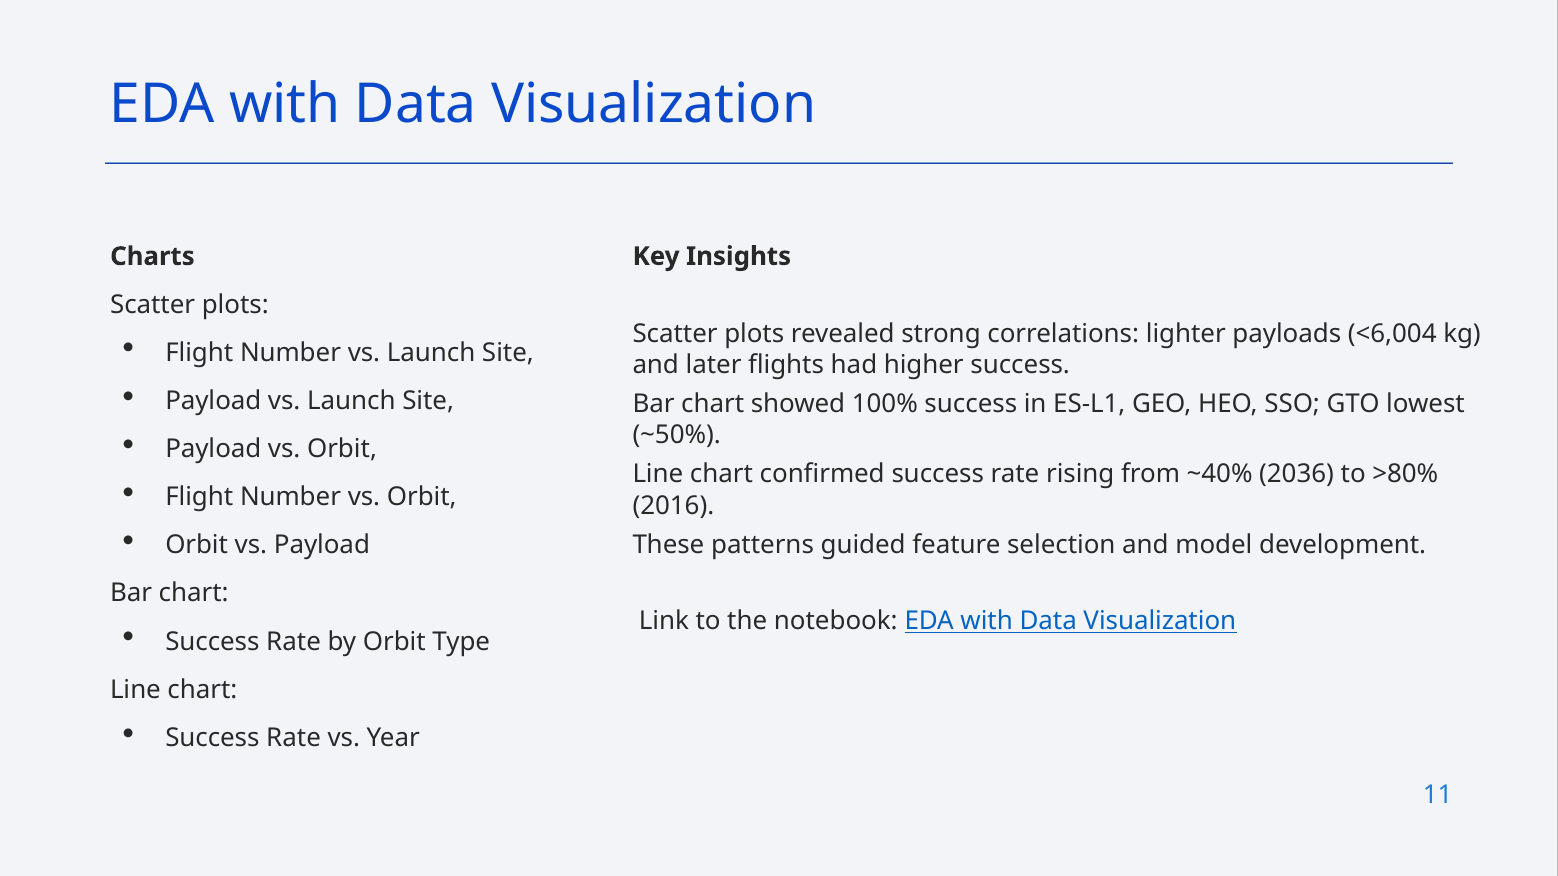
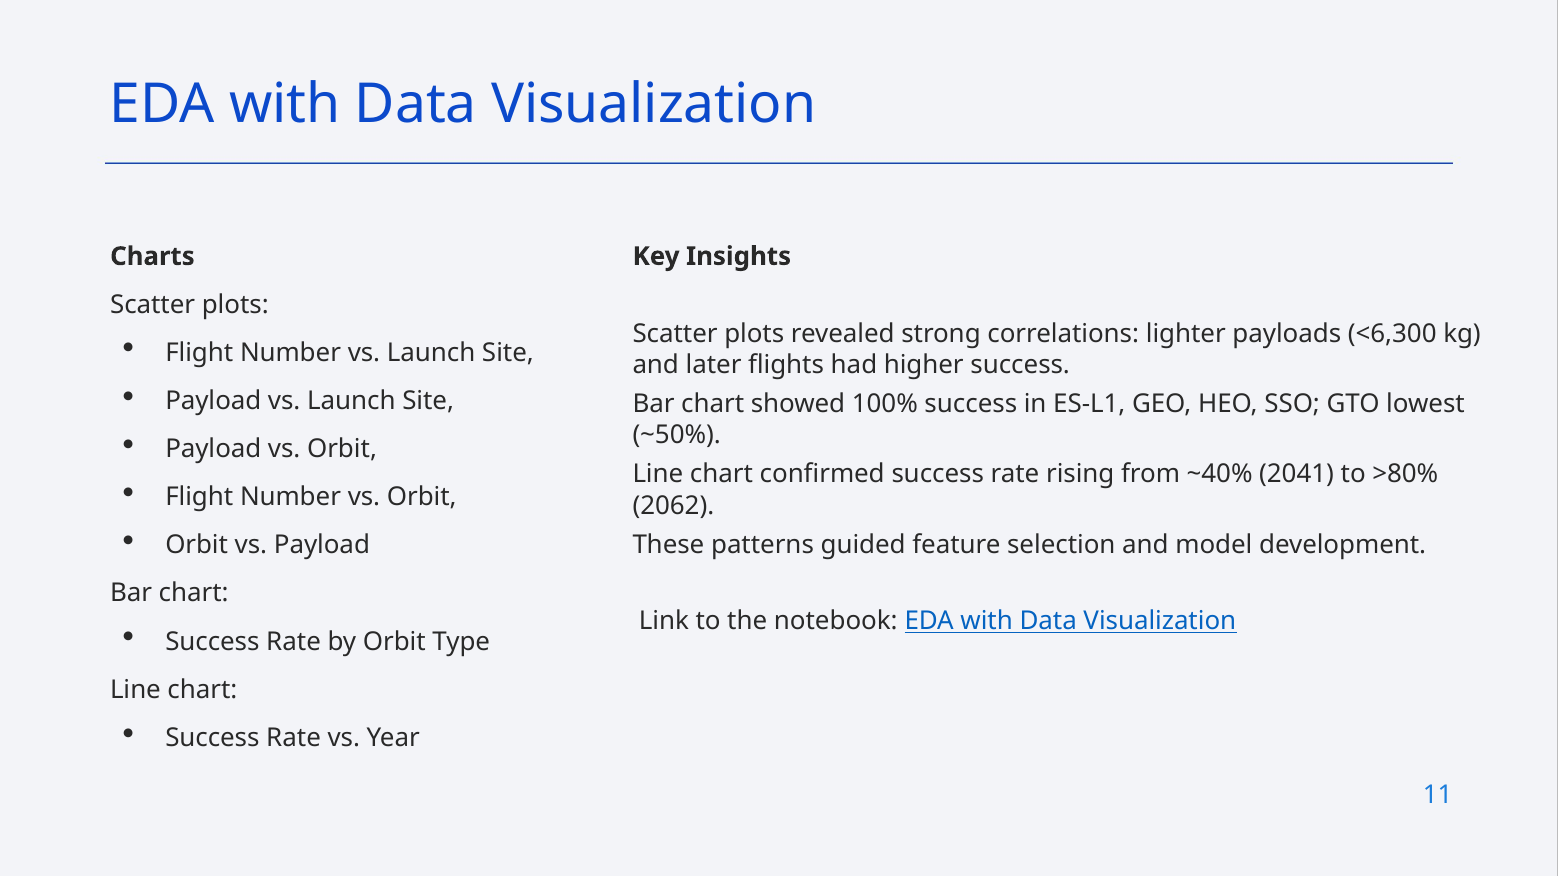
<6,004: <6,004 -> <6,300
2036: 2036 -> 2041
2016: 2016 -> 2062
